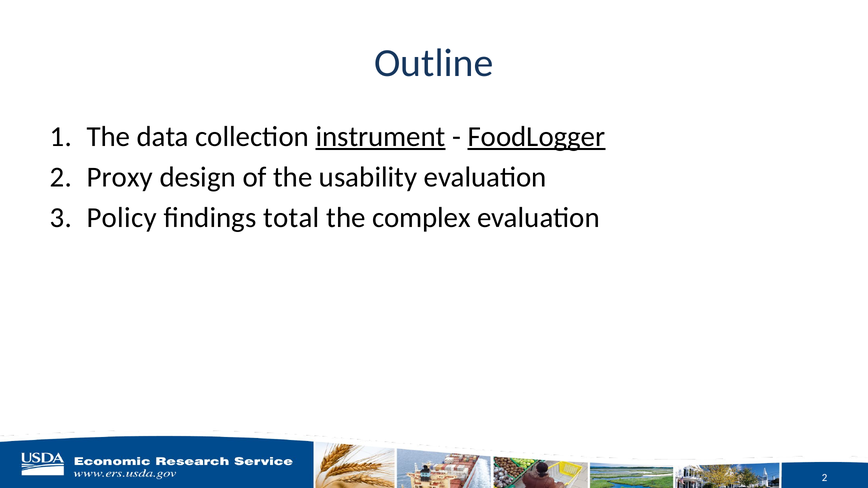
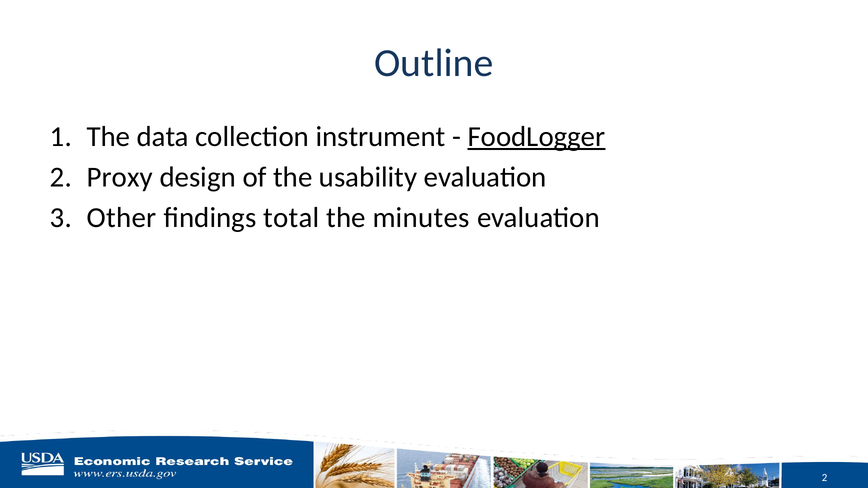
instrument underline: present -> none
Policy: Policy -> Other
complex: complex -> minutes
